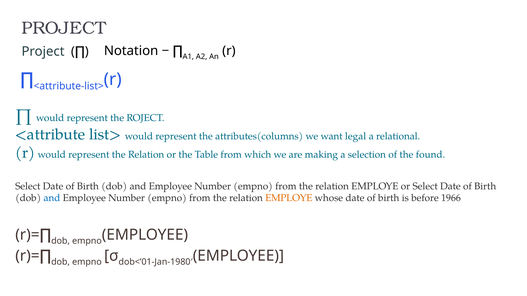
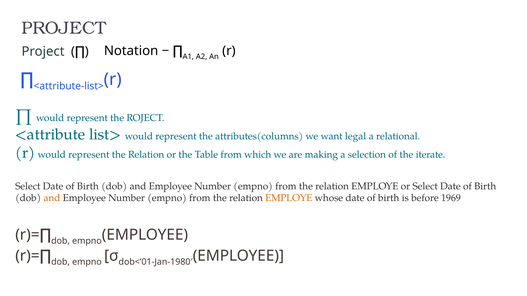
found: found -> iterate
and at (52, 198) colour: blue -> orange
1966: 1966 -> 1969
